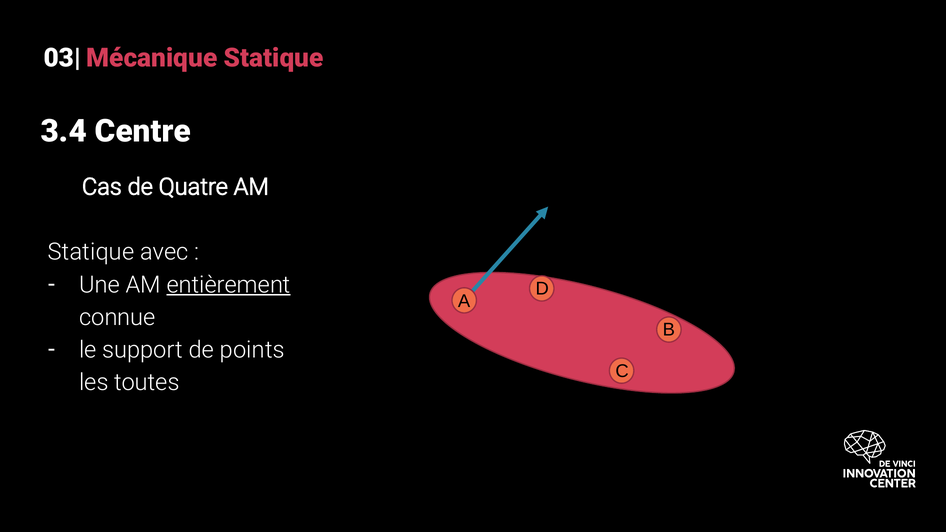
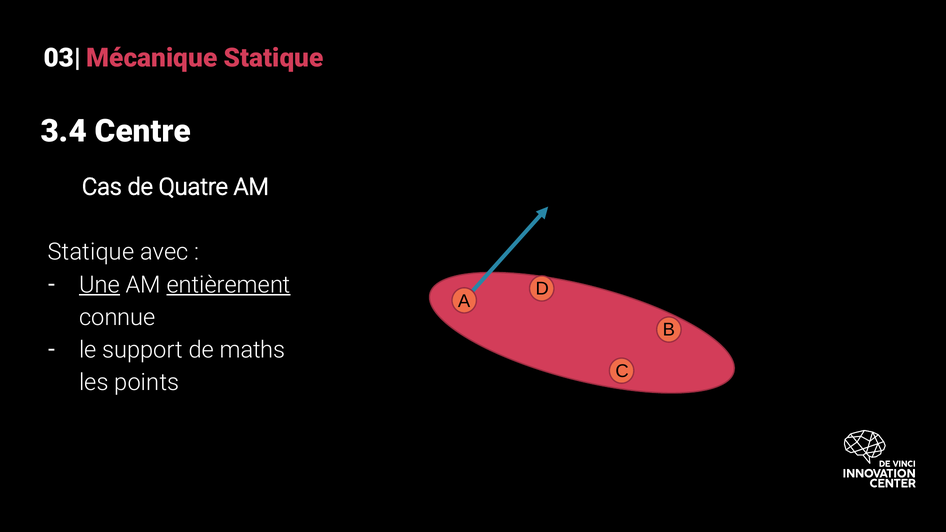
Une underline: none -> present
points: points -> maths
toutes: toutes -> points
